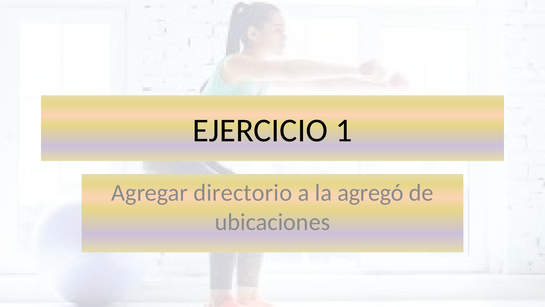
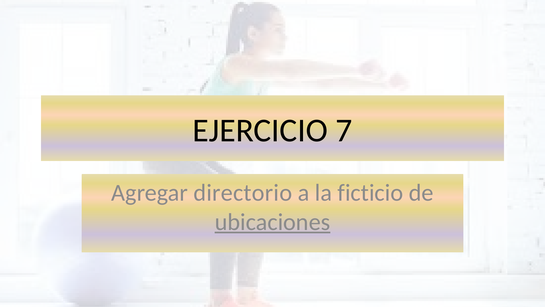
1: 1 -> 7
agregó: agregó -> ficticio
ubicaciones underline: none -> present
